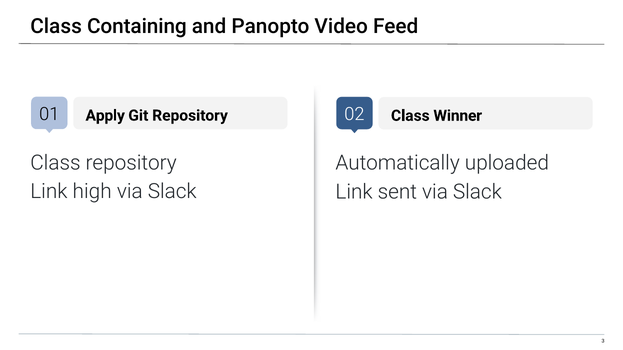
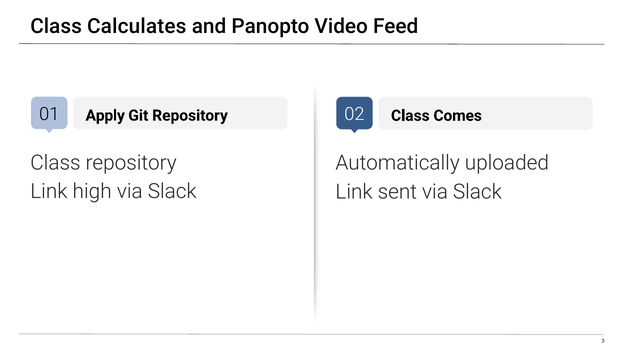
Containing: Containing -> Calculates
Winner: Winner -> Comes
